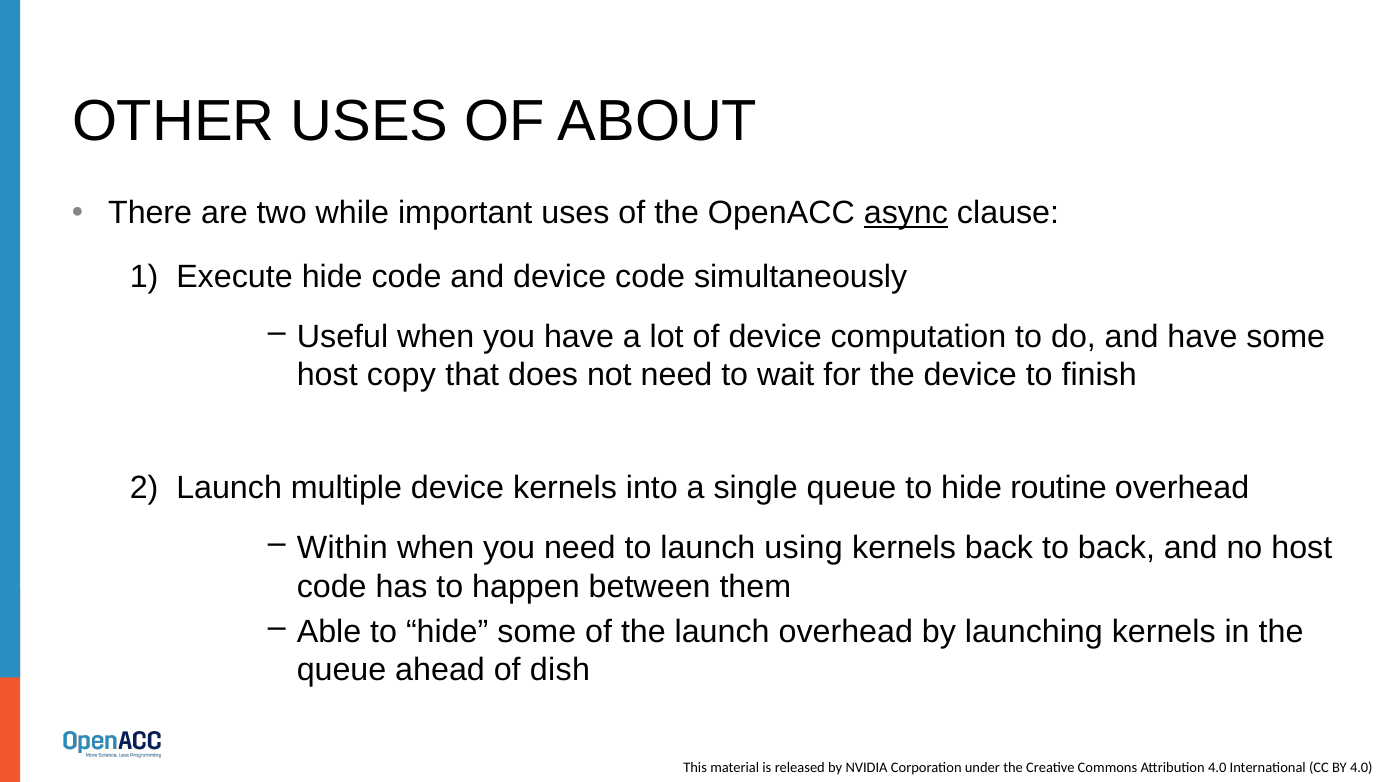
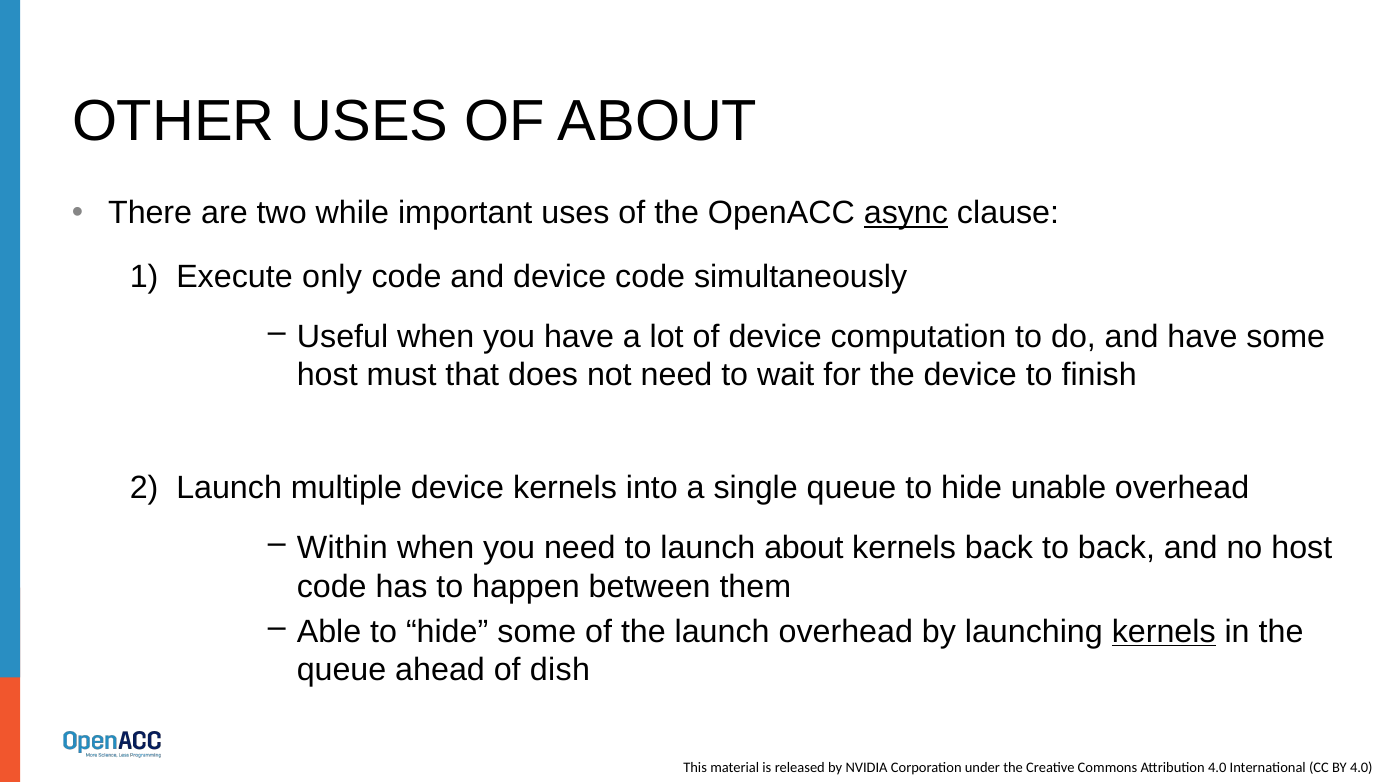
Execute hide: hide -> only
copy: copy -> must
routine: routine -> unable
launch using: using -> about
kernels at (1164, 632) underline: none -> present
